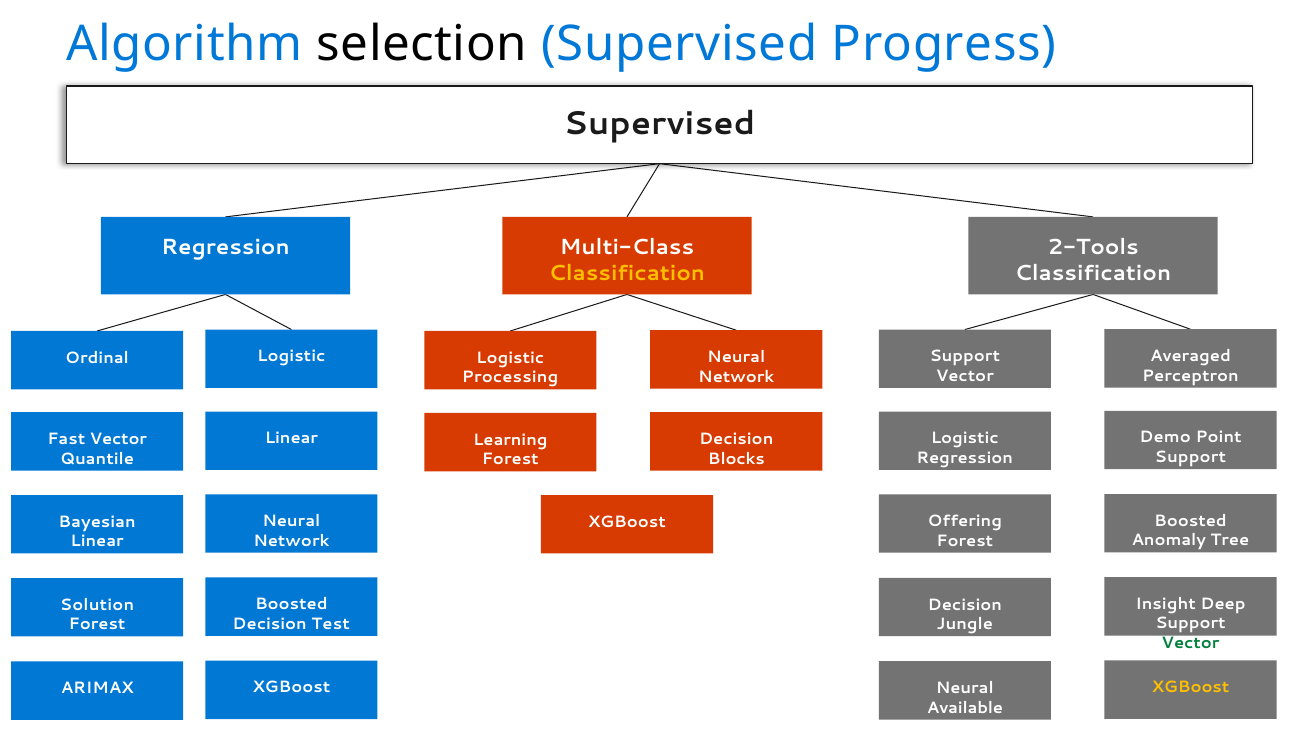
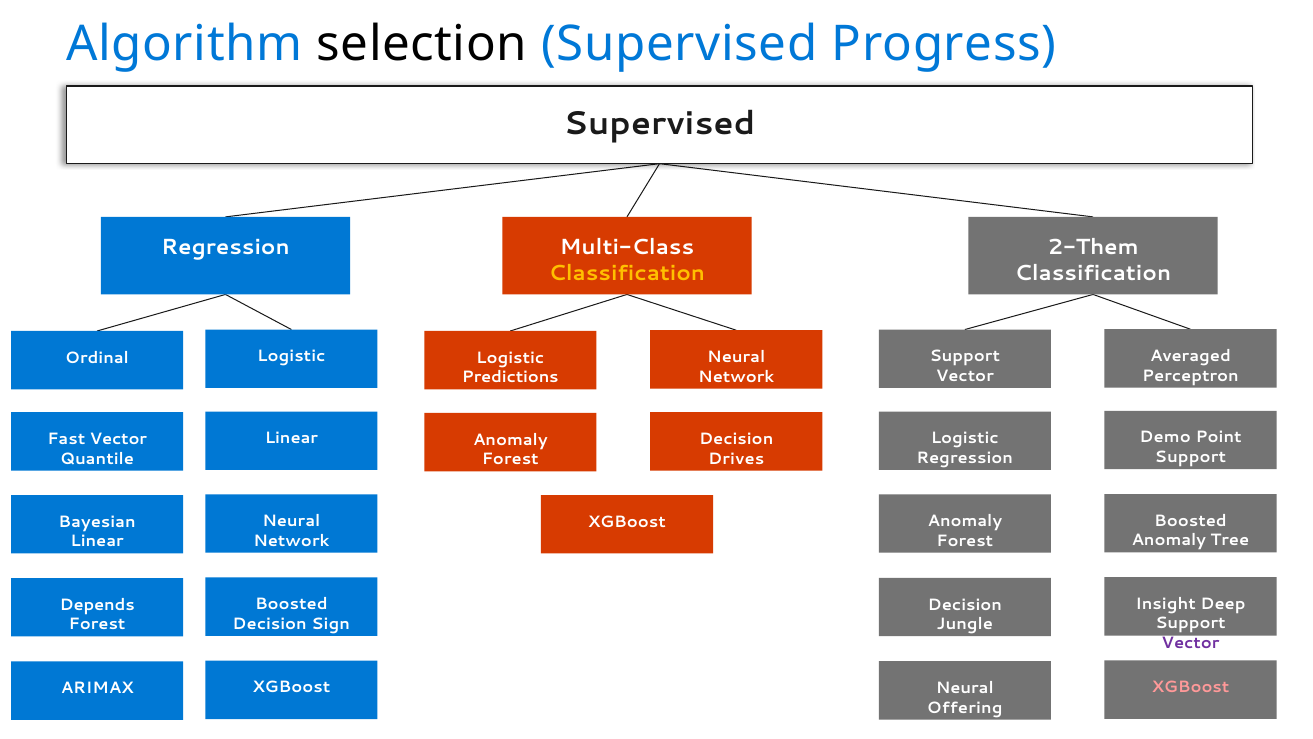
2-Tools: 2-Tools -> 2-Them
Processing: Processing -> Predictions
Learning at (510, 439): Learning -> Anomaly
Blocks: Blocks -> Drives
Offering at (965, 521): Offering -> Anomaly
Solution at (97, 604): Solution -> Depends
Test: Test -> Sign
Vector at (1191, 643) colour: green -> purple
XGBoost at (1190, 687) colour: yellow -> pink
Available: Available -> Offering
